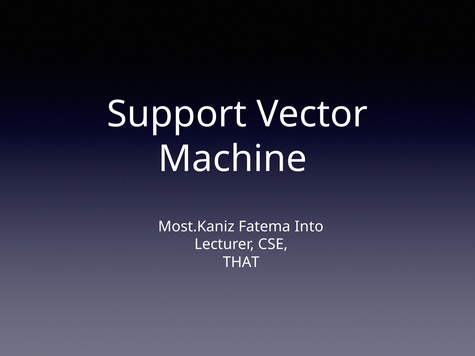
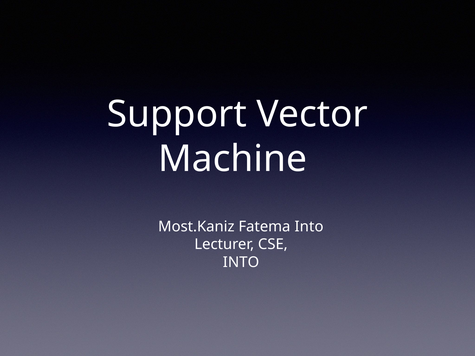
THAT at (241, 262): THAT -> INTO
